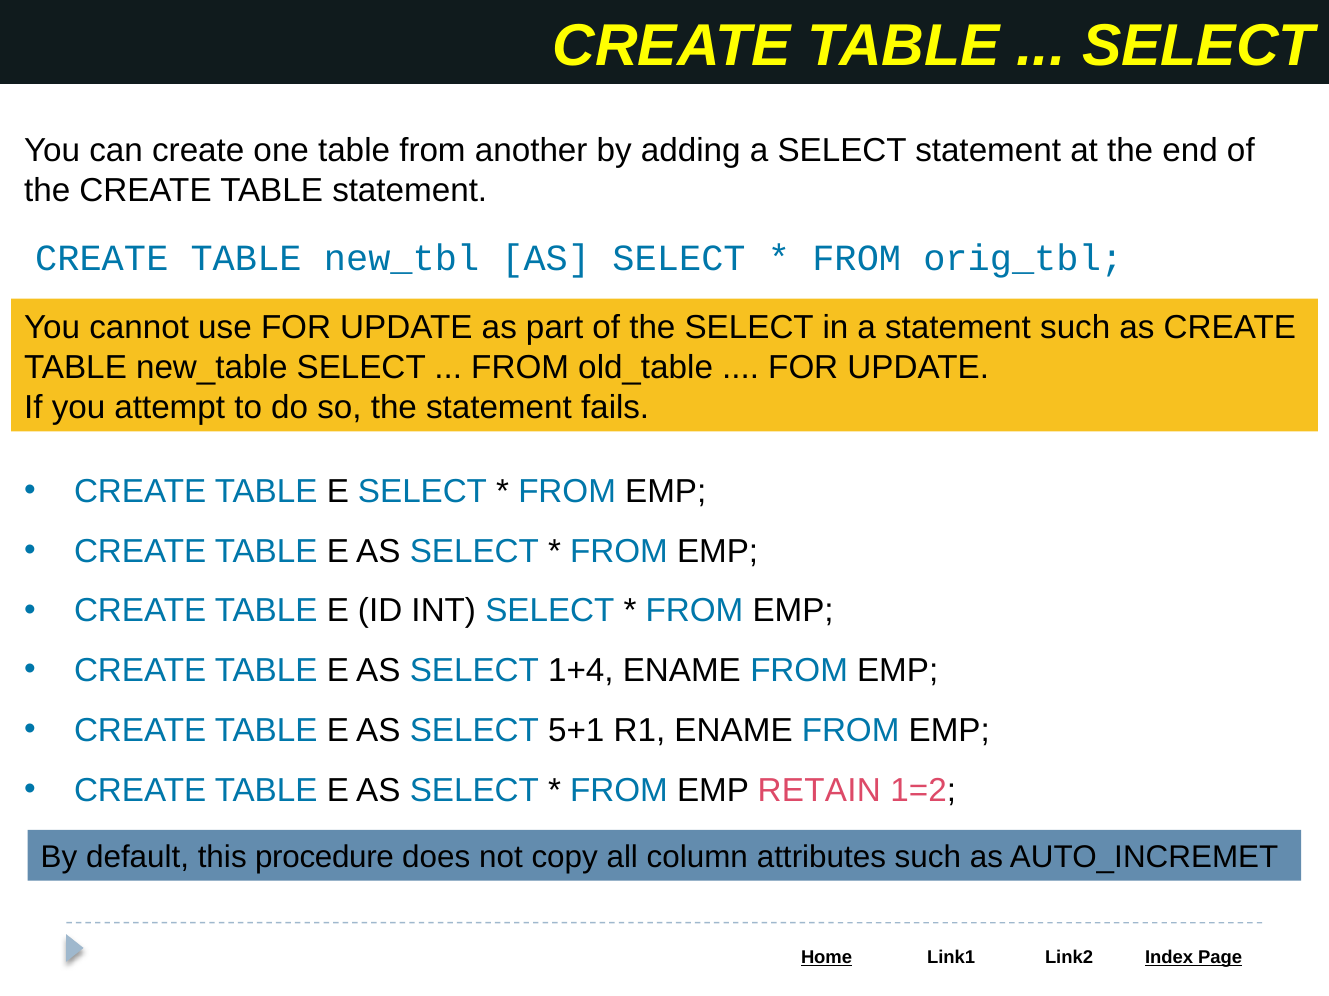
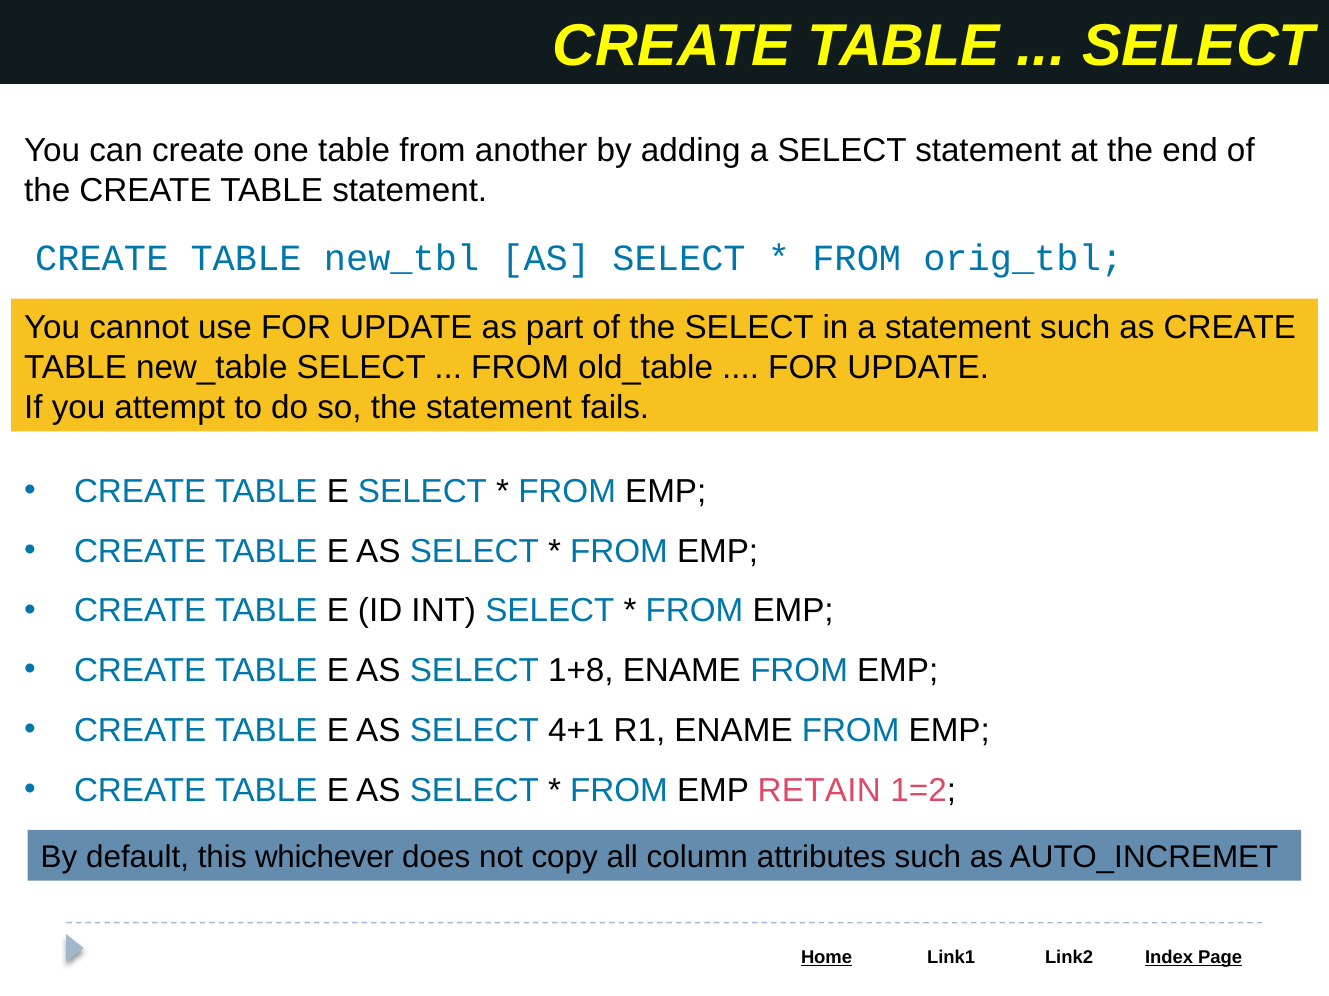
1+4: 1+4 -> 1+8
5+1: 5+1 -> 4+1
procedure: procedure -> whichever
